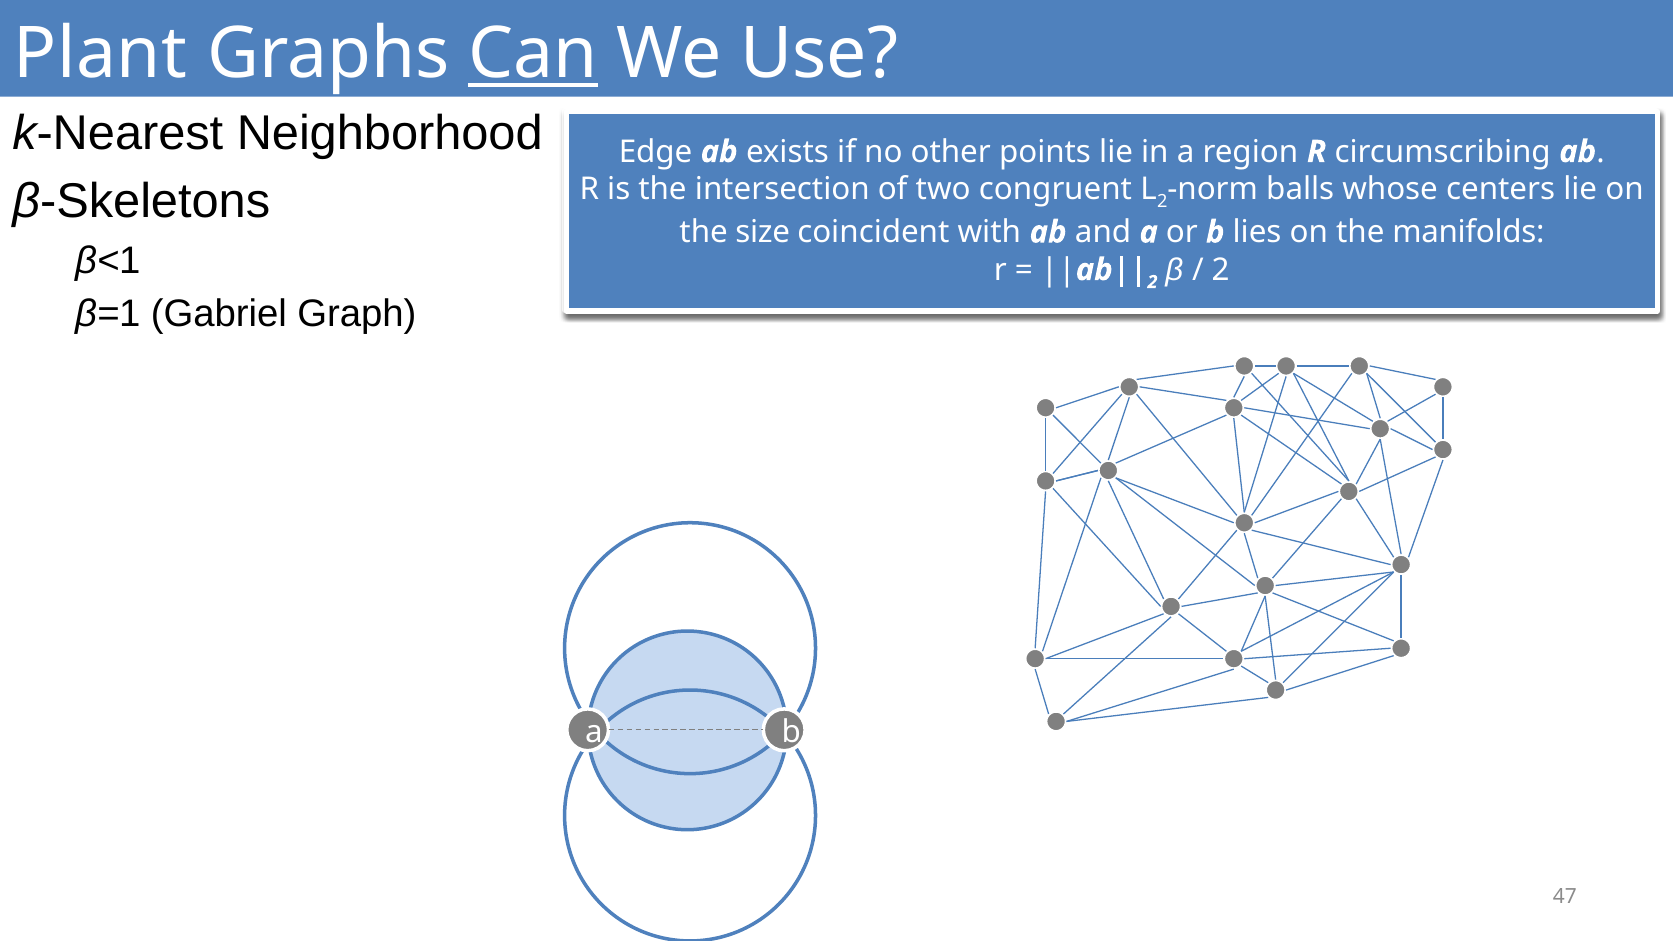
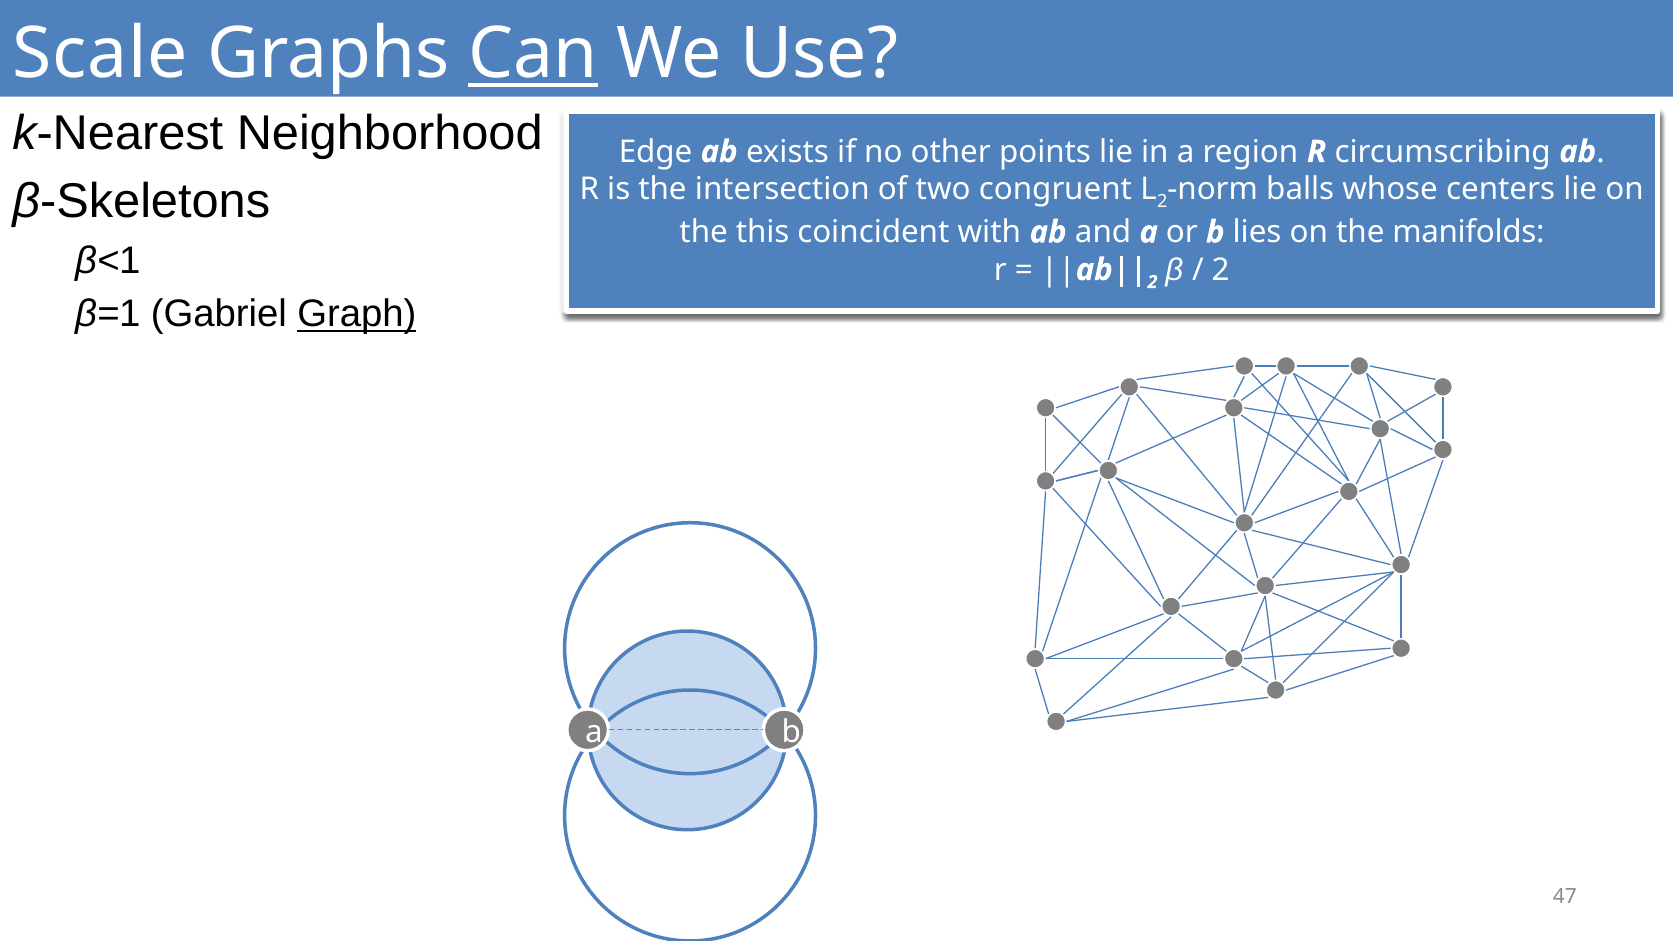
Plant: Plant -> Scale
size: size -> this
Graph underline: none -> present
